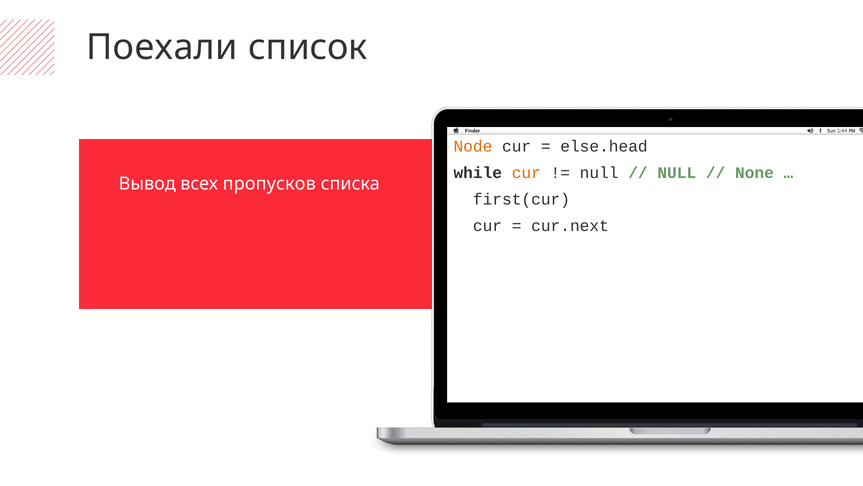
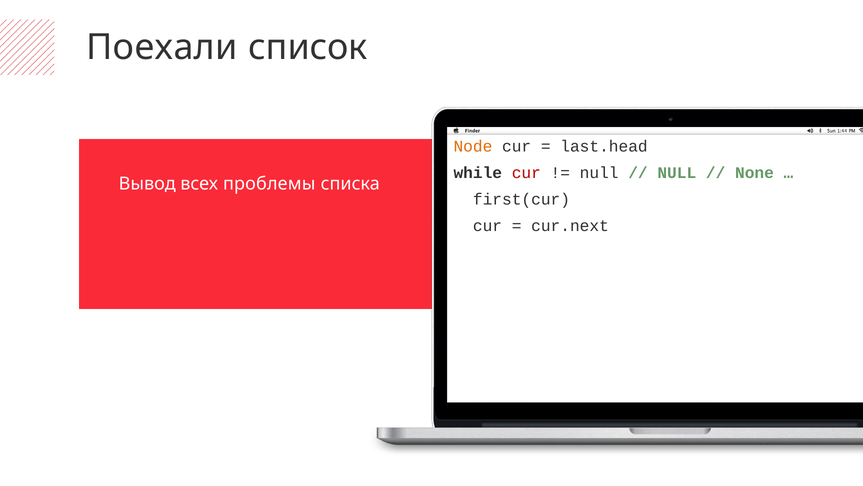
else.head: else.head -> last.head
cur at (526, 172) colour: orange -> red
пропусков: пропусков -> проблемы
